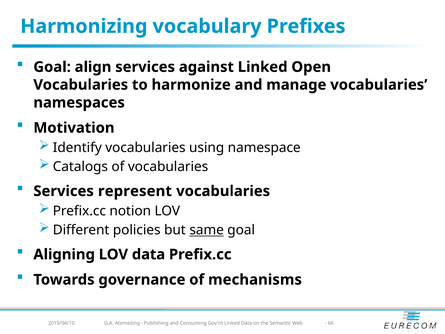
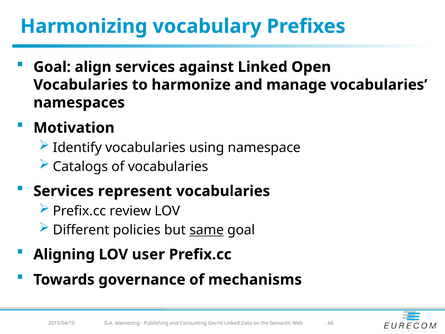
notion: notion -> review
LOV data: data -> user
